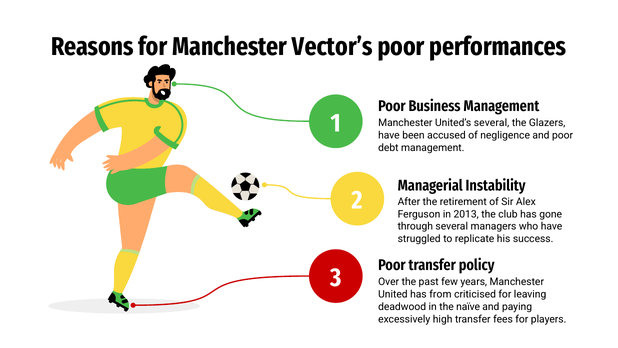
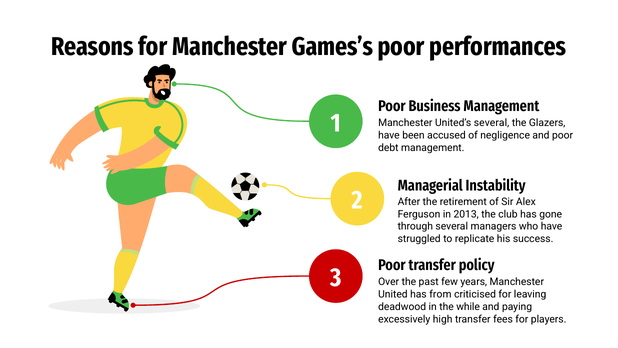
Vector’s: Vector’s -> Games’s
naïve: naïve -> while
